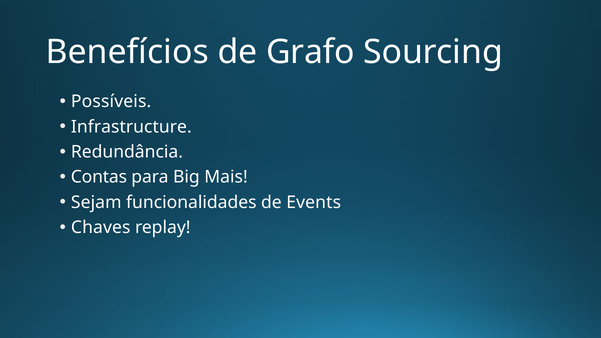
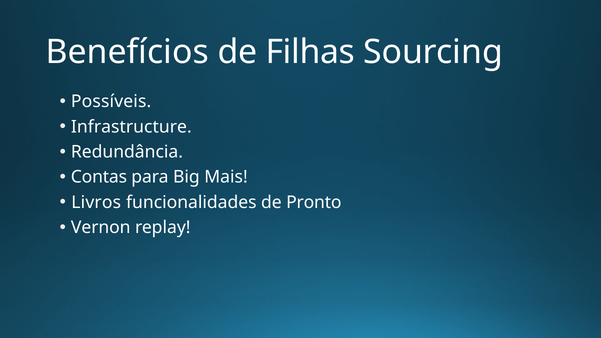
Grafo: Grafo -> Filhas
Sejam: Sejam -> Livros
Events: Events -> Pronto
Chaves: Chaves -> Vernon
